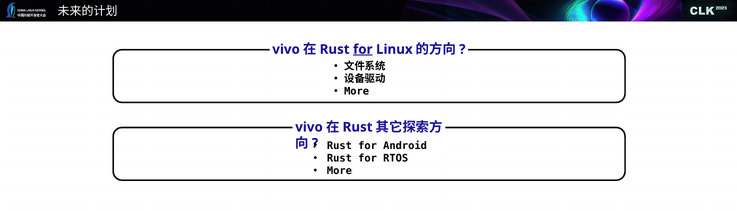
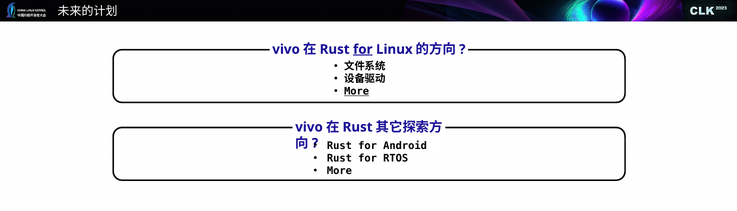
More at (357, 91) underline: none -> present
